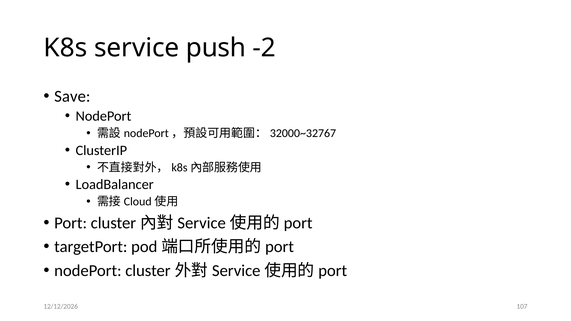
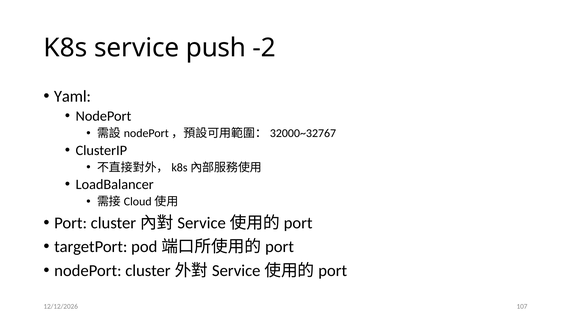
Save: Save -> Yaml
